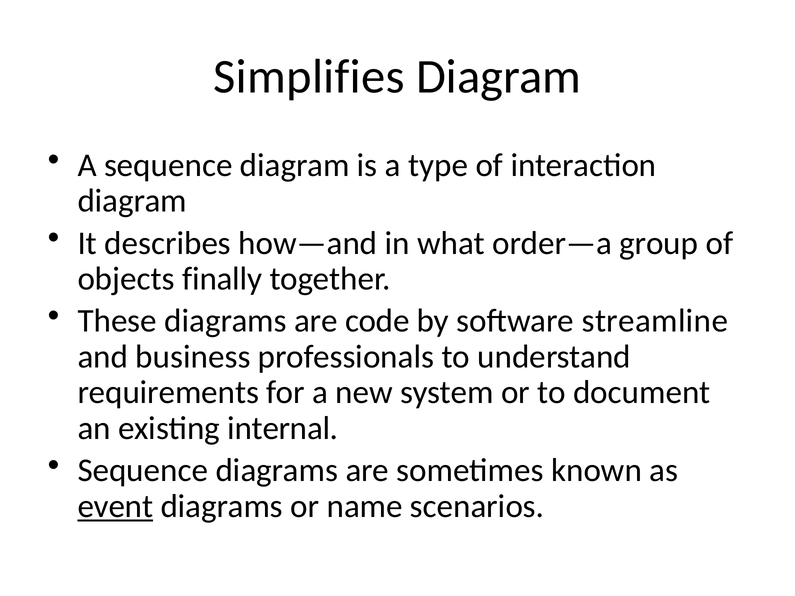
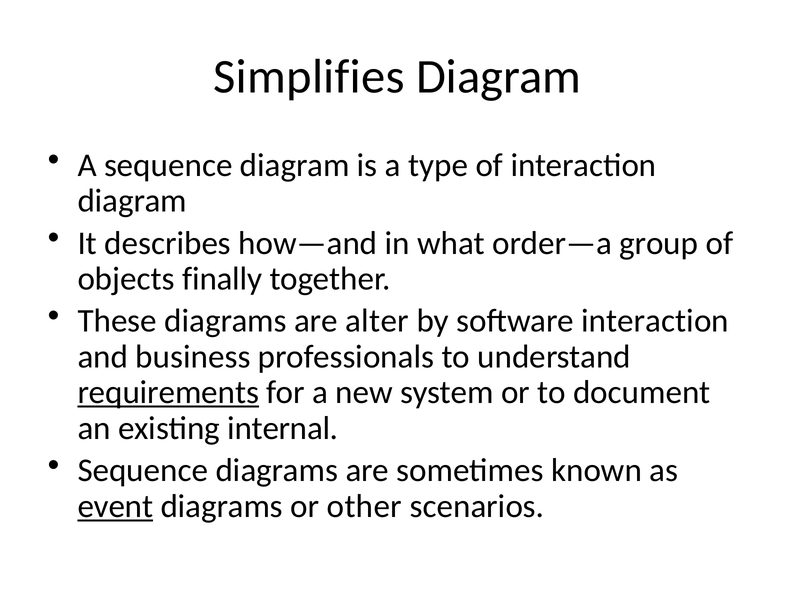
code: code -> alter
software streamline: streamline -> interaction
requirements underline: none -> present
name: name -> other
